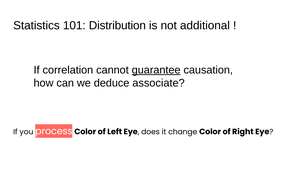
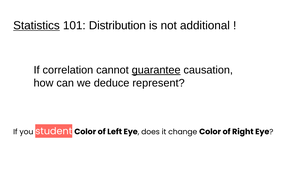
Statistics underline: none -> present
associate: associate -> represent
process: process -> student
